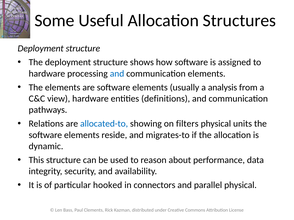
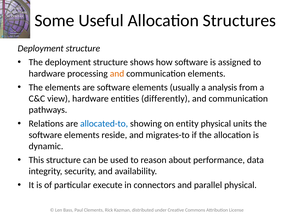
and at (117, 74) colour: blue -> orange
definitions: definitions -> differently
filters: filters -> entity
hooked: hooked -> execute
